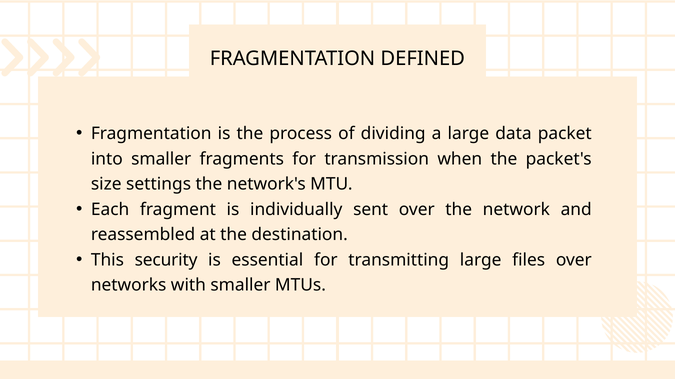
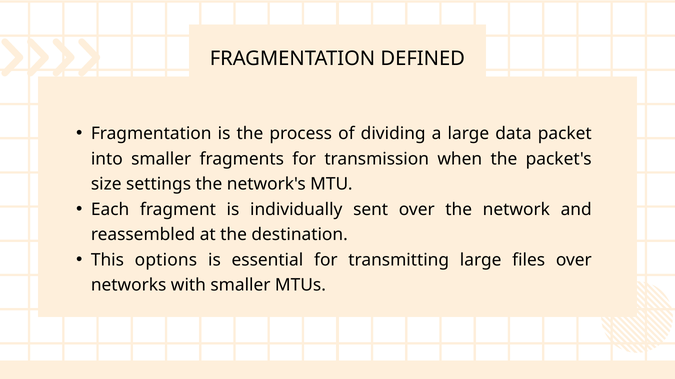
security: security -> options
